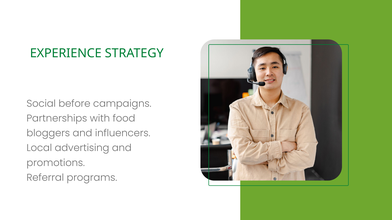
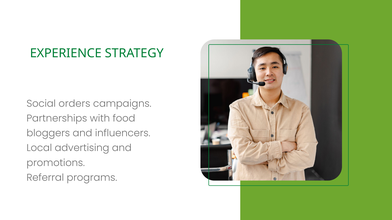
before: before -> orders
